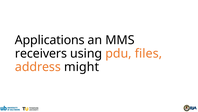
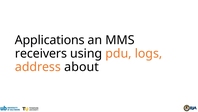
files: files -> logs
might: might -> about
